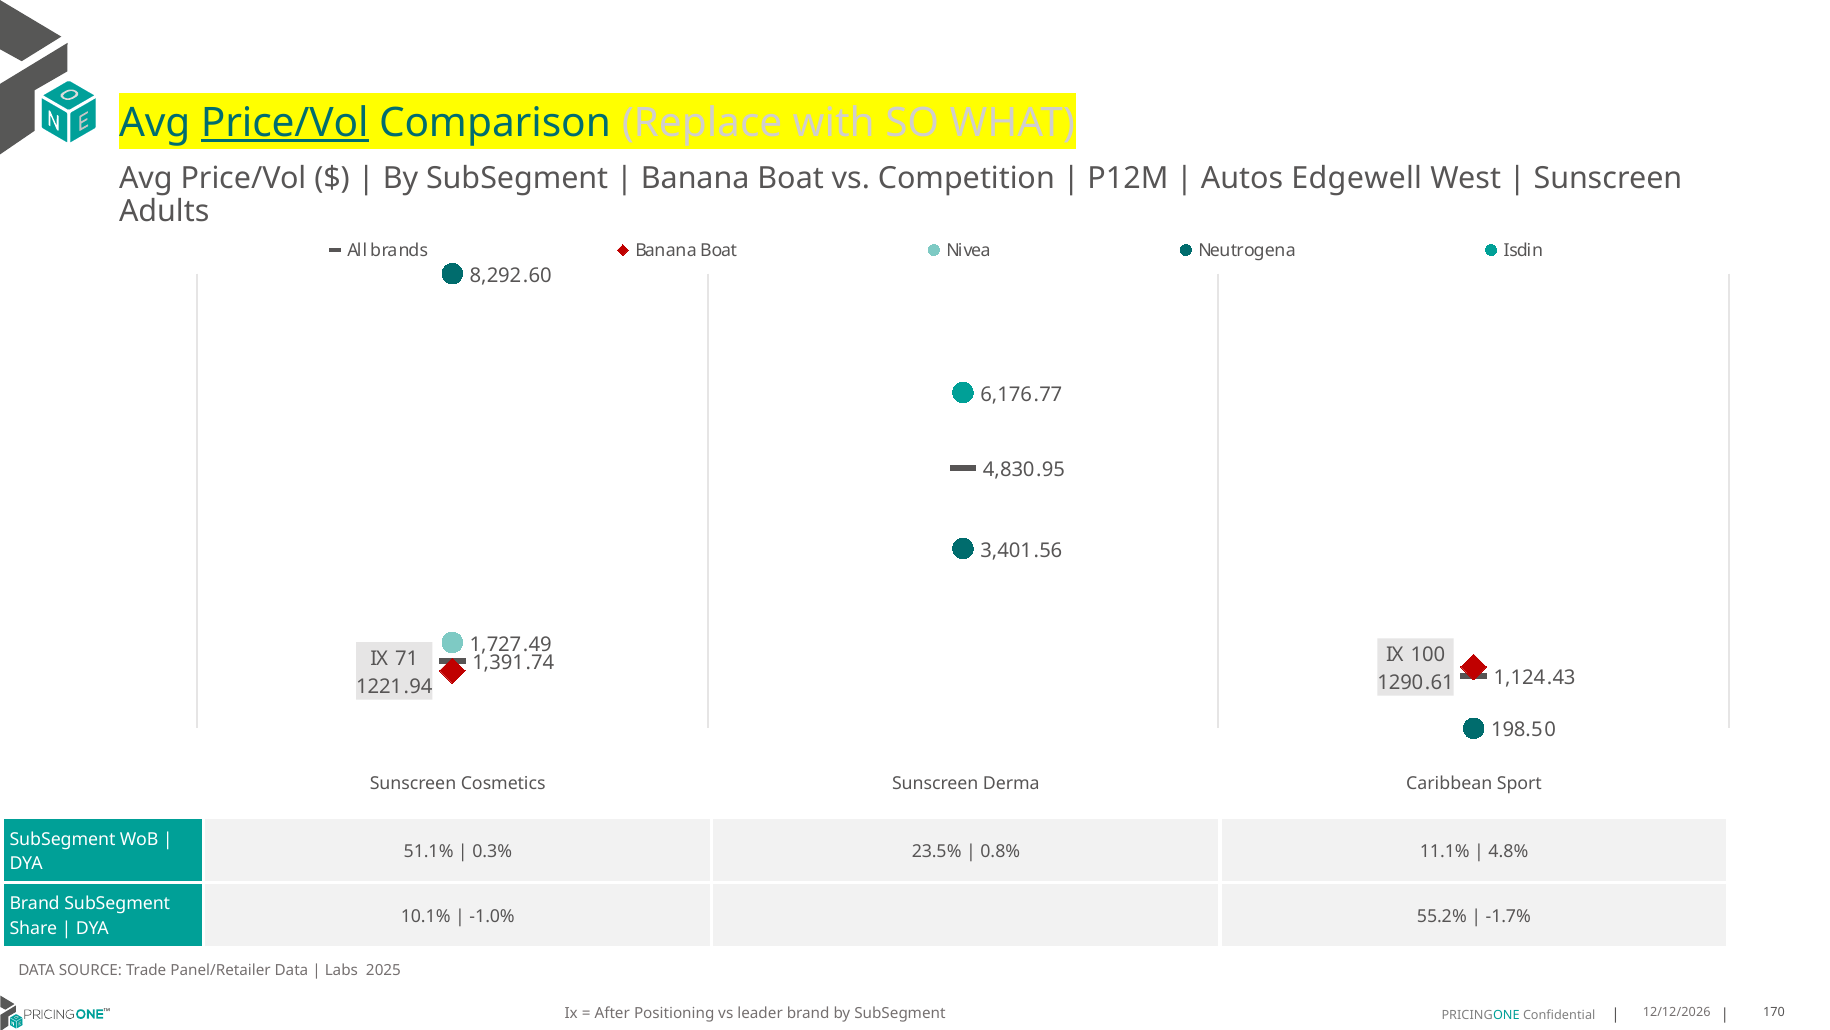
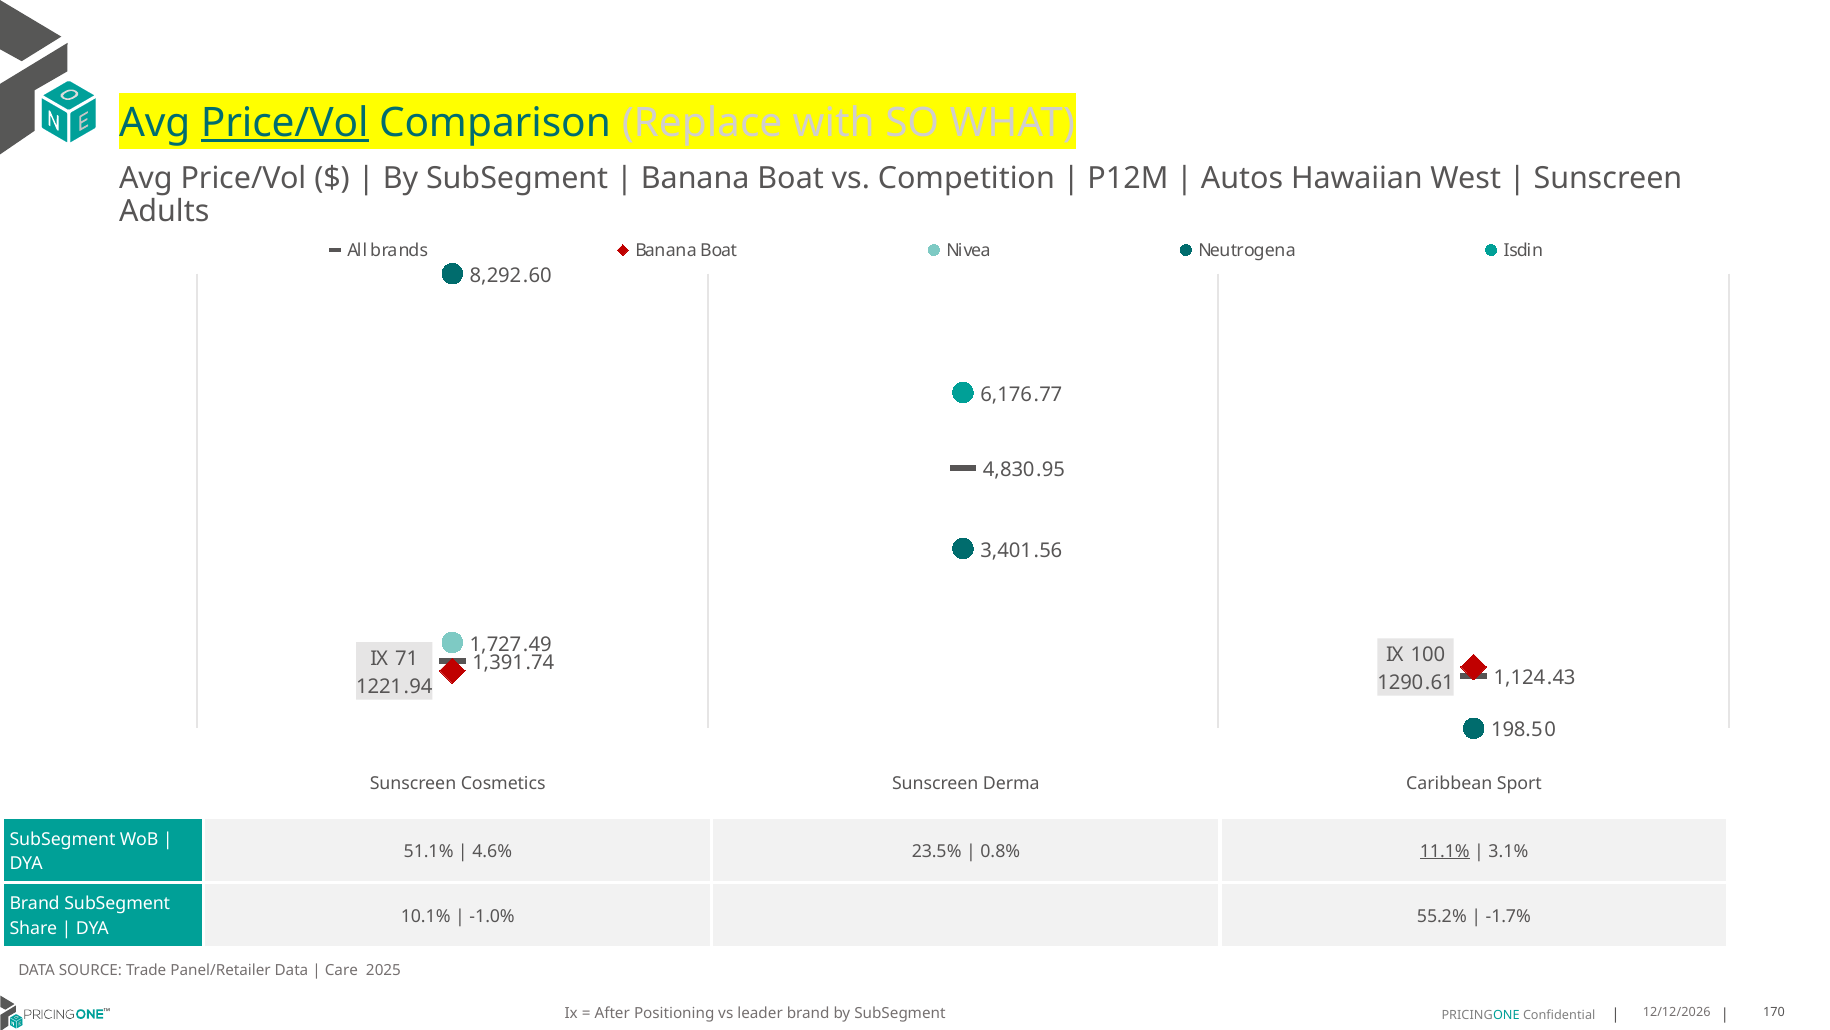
Edgewell: Edgewell -> Hawaiian
0.3%: 0.3% -> 4.6%
11.1% underline: none -> present
4.8%: 4.8% -> 3.1%
Labs: Labs -> Care
